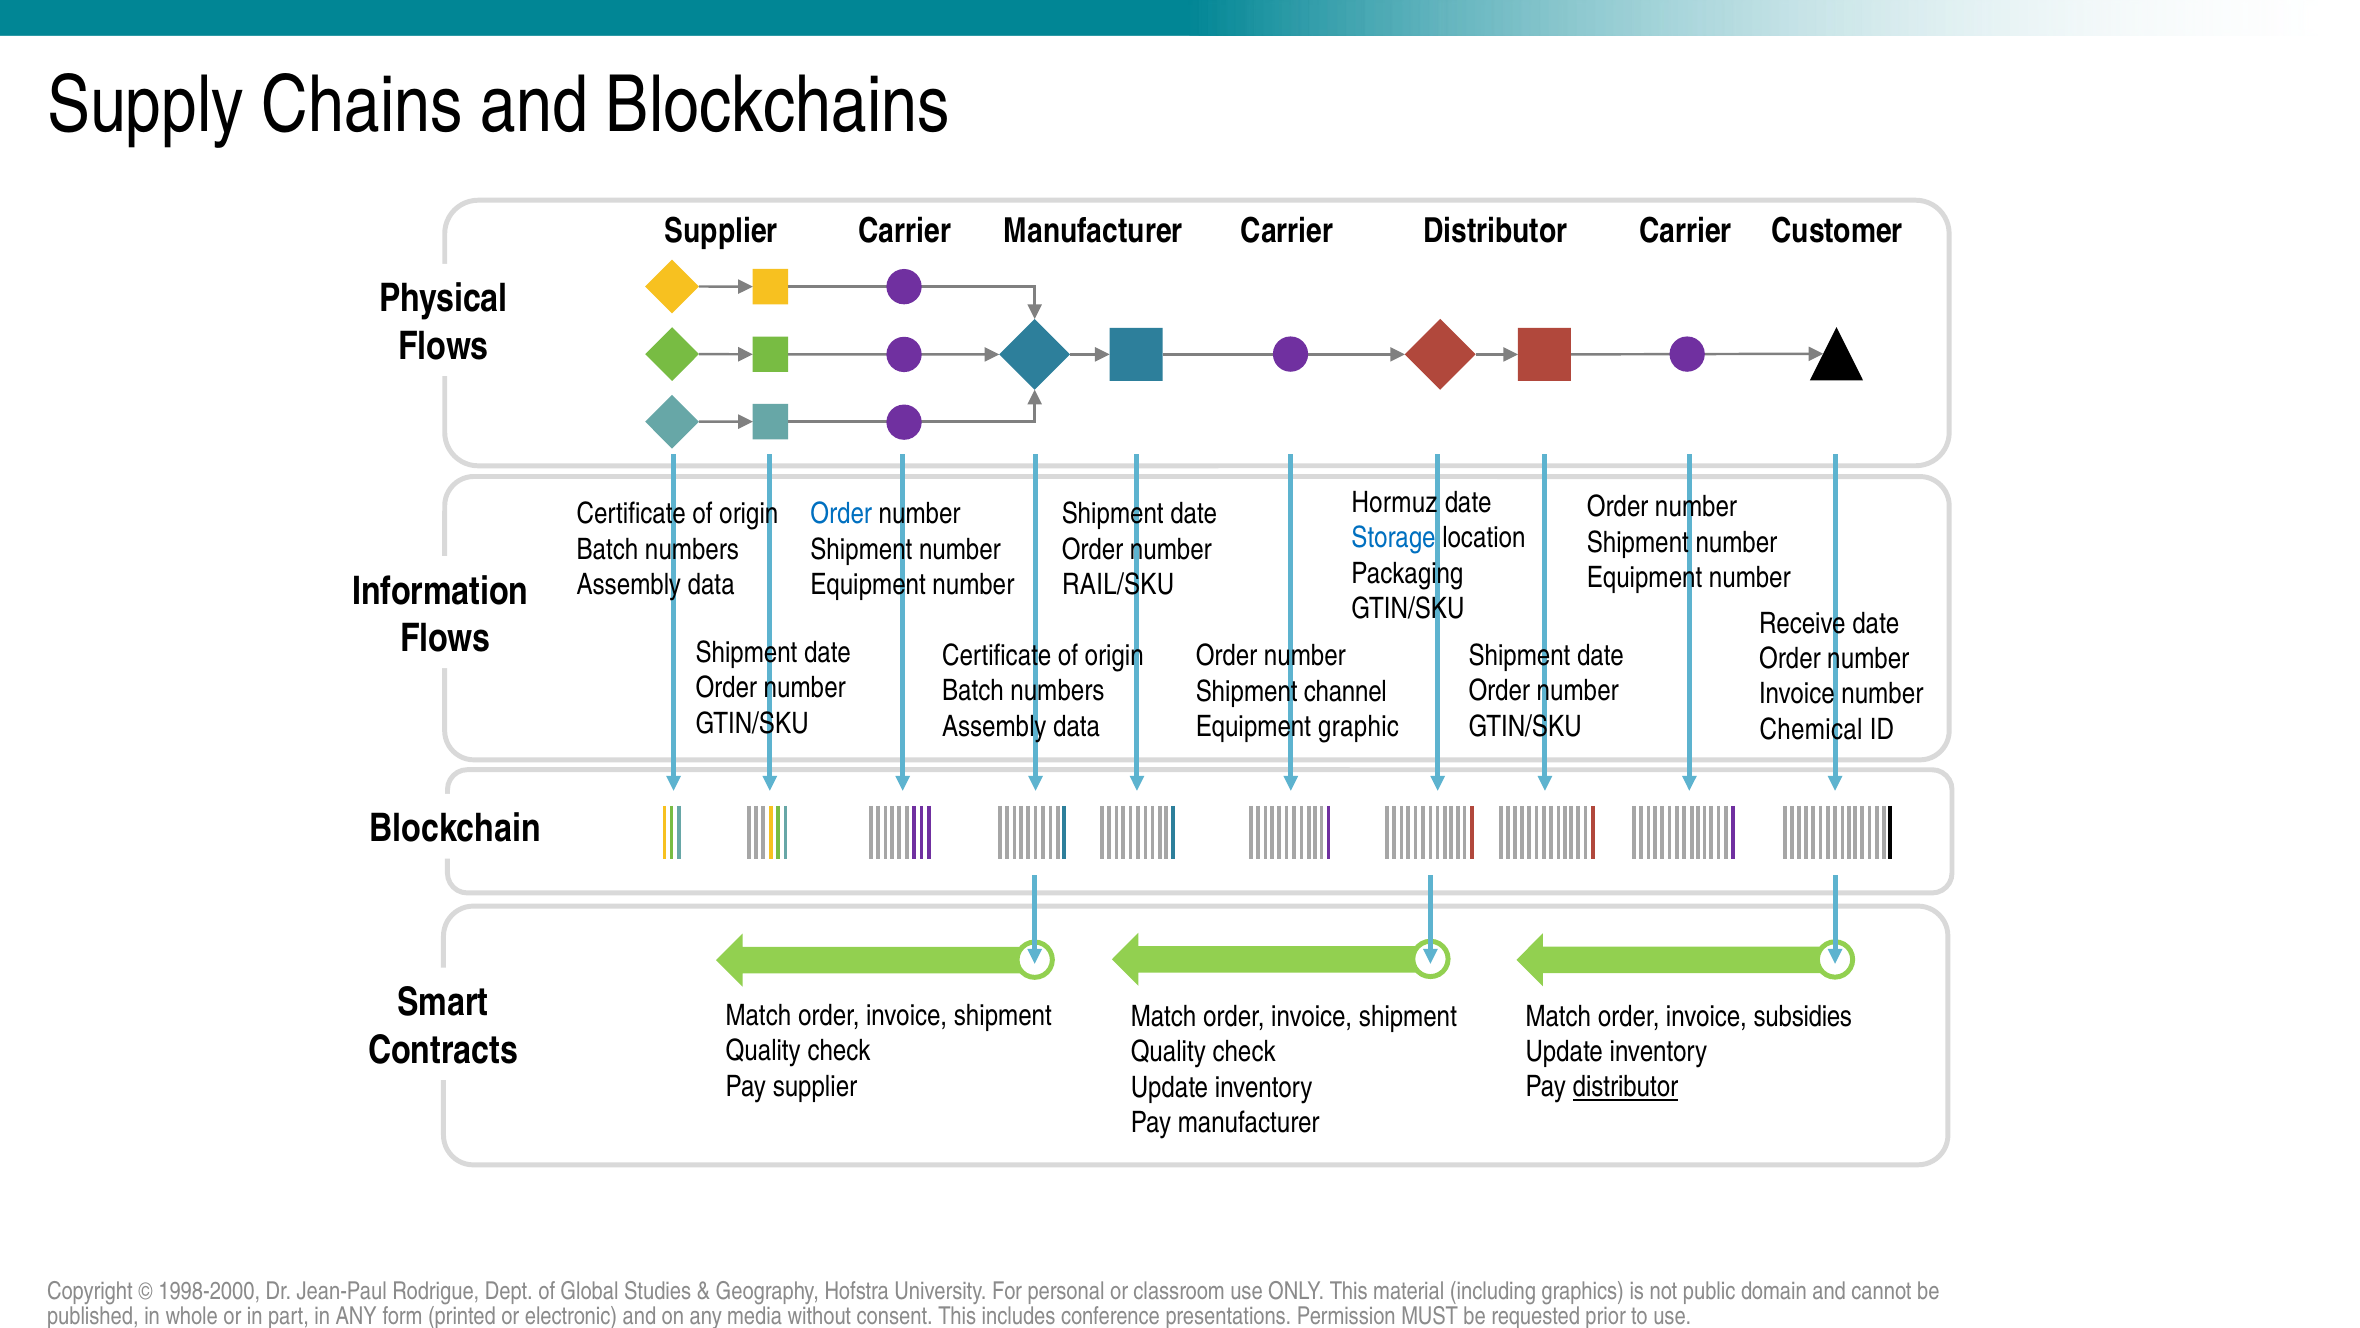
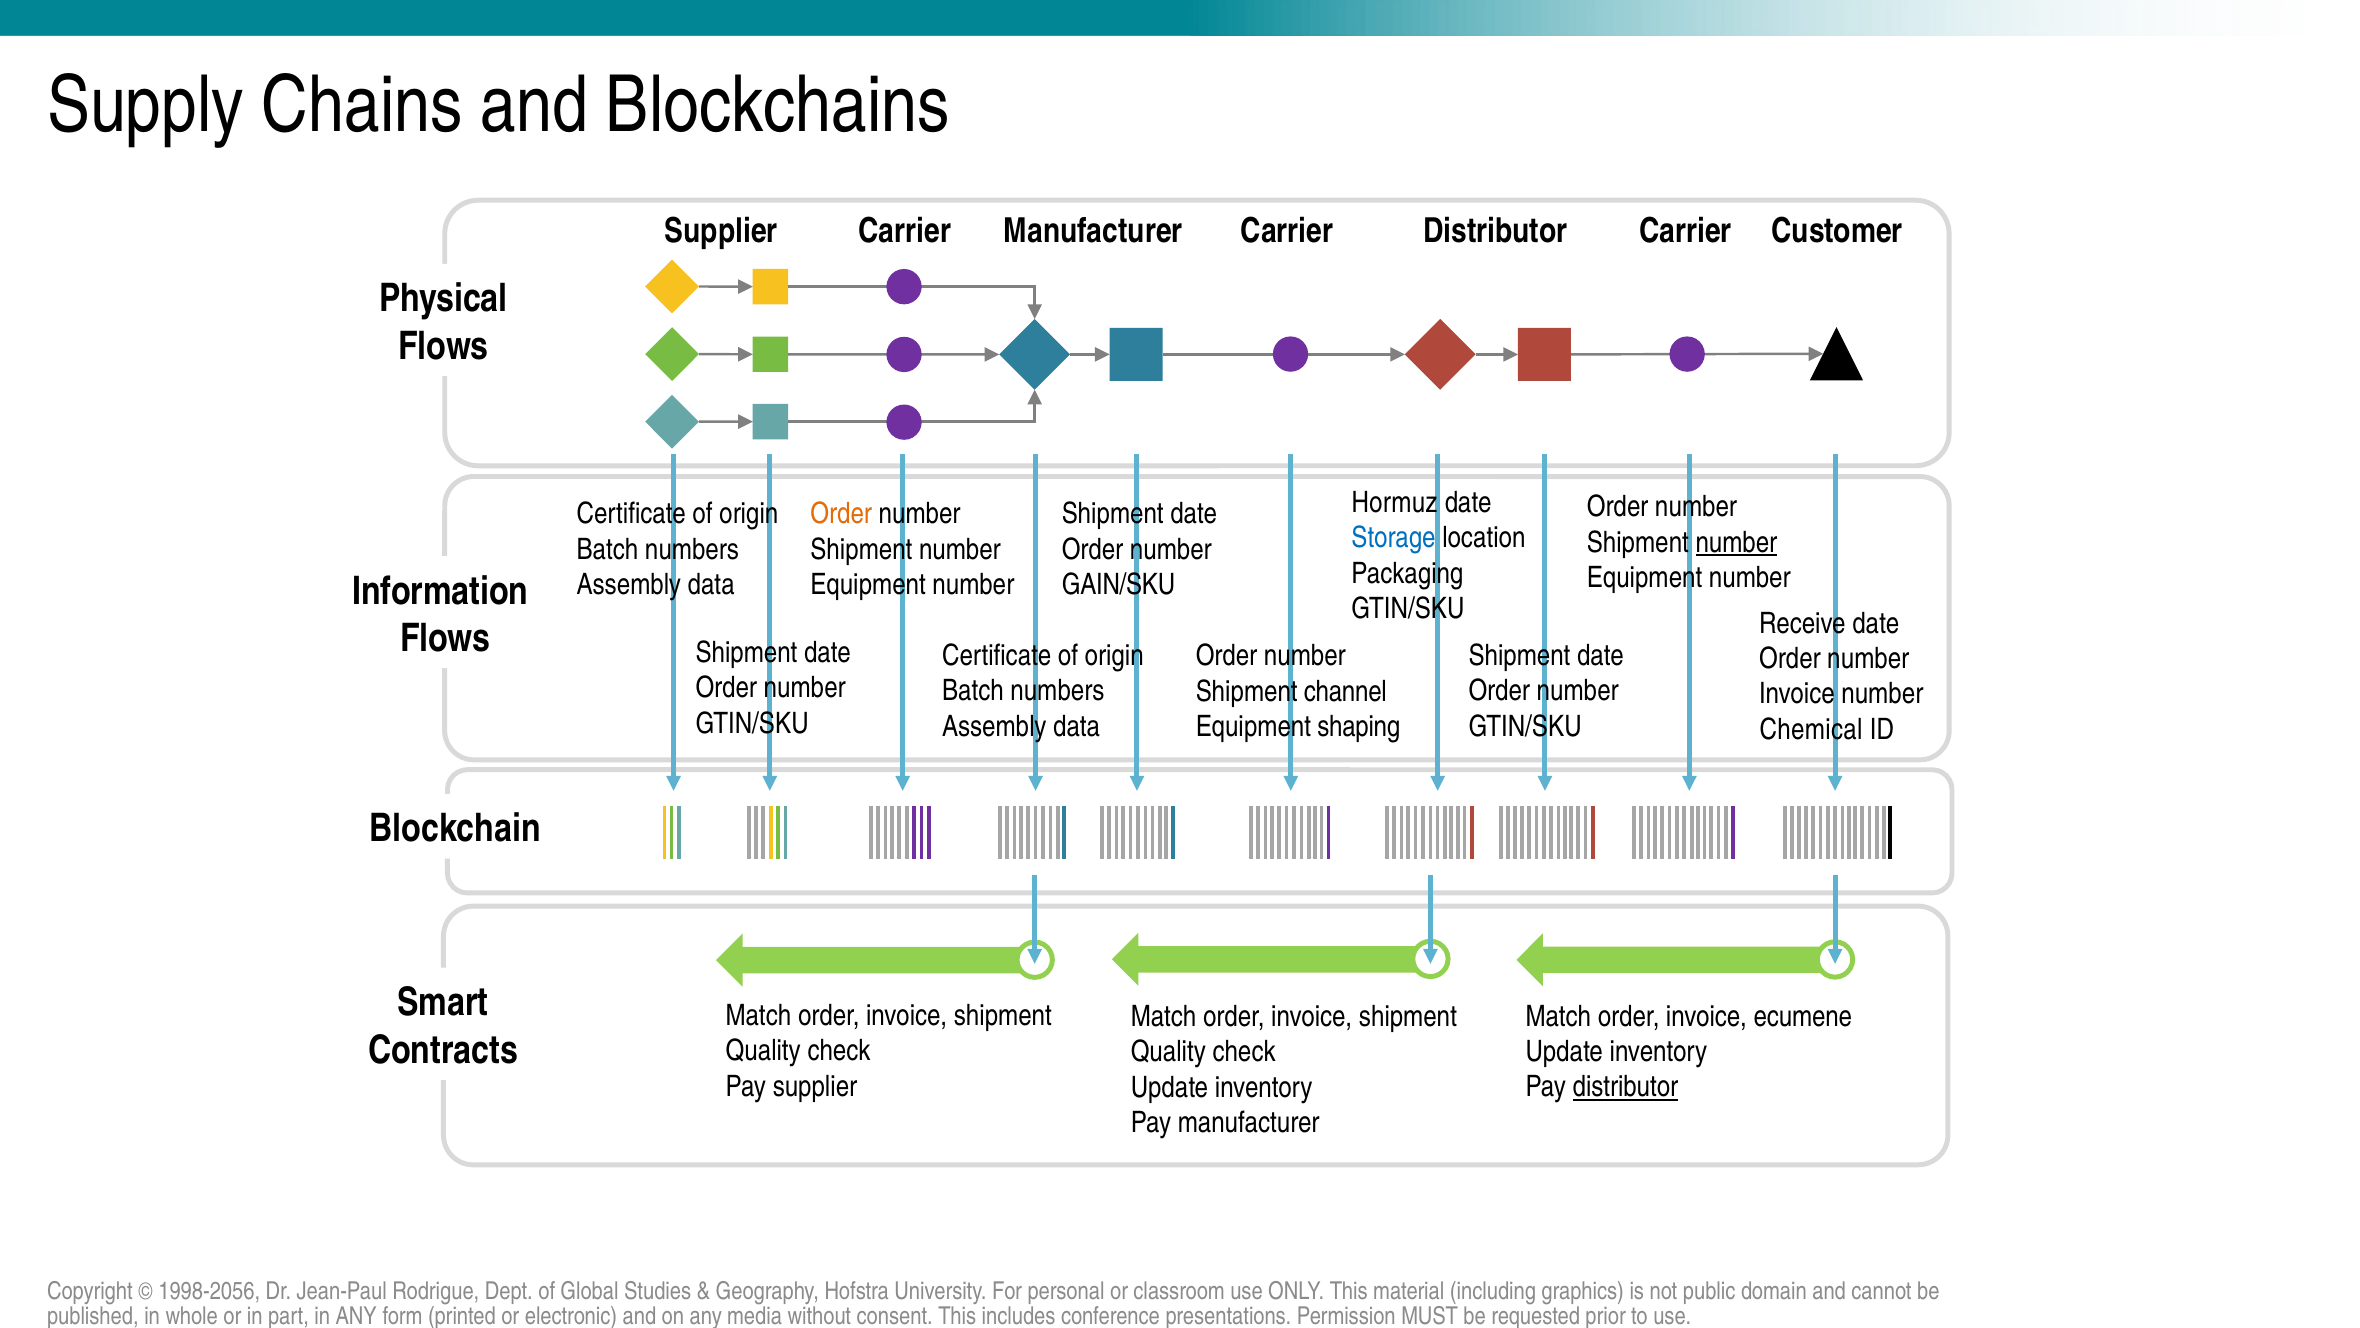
Order at (841, 514) colour: blue -> orange
number at (1736, 542) underline: none -> present
RAIL/SKU: RAIL/SKU -> GAIN/SKU
graphic: graphic -> shaping
subsidies: subsidies -> ecumene
1998-2000: 1998-2000 -> 1998-2056
